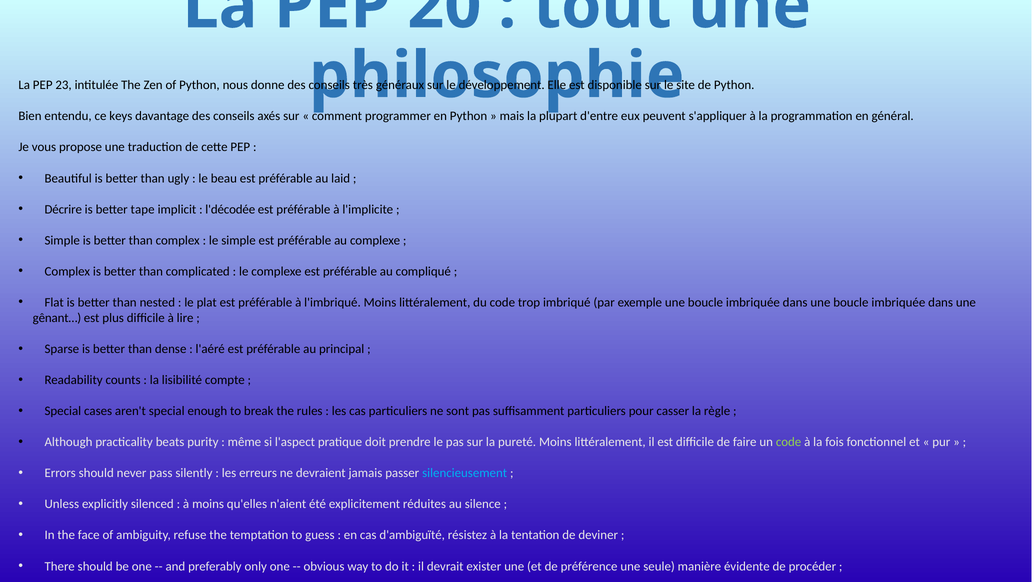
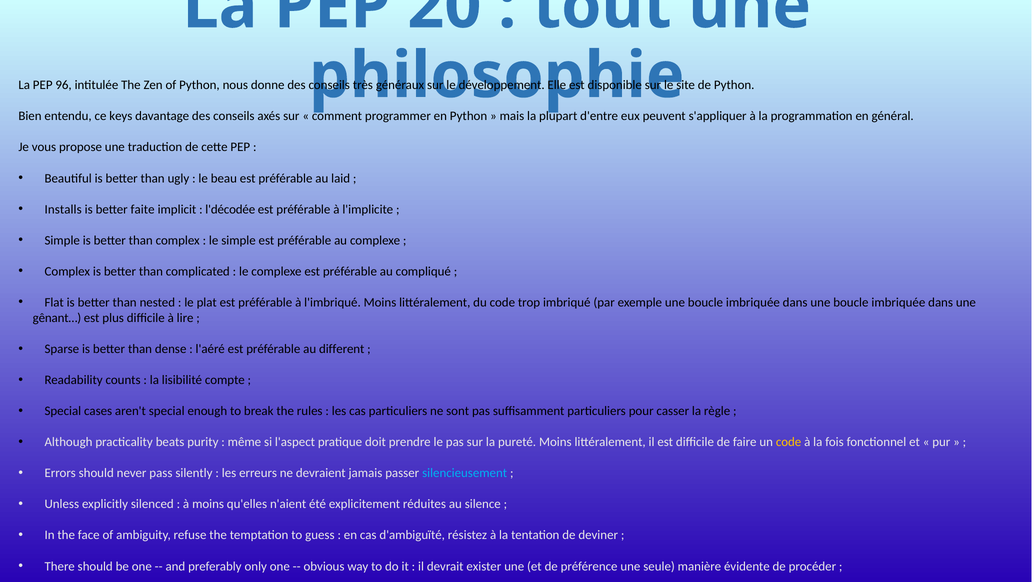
23: 23 -> 96
Décrire: Décrire -> Installs
tape: tape -> faite
principal: principal -> different
code at (789, 442) colour: light green -> yellow
